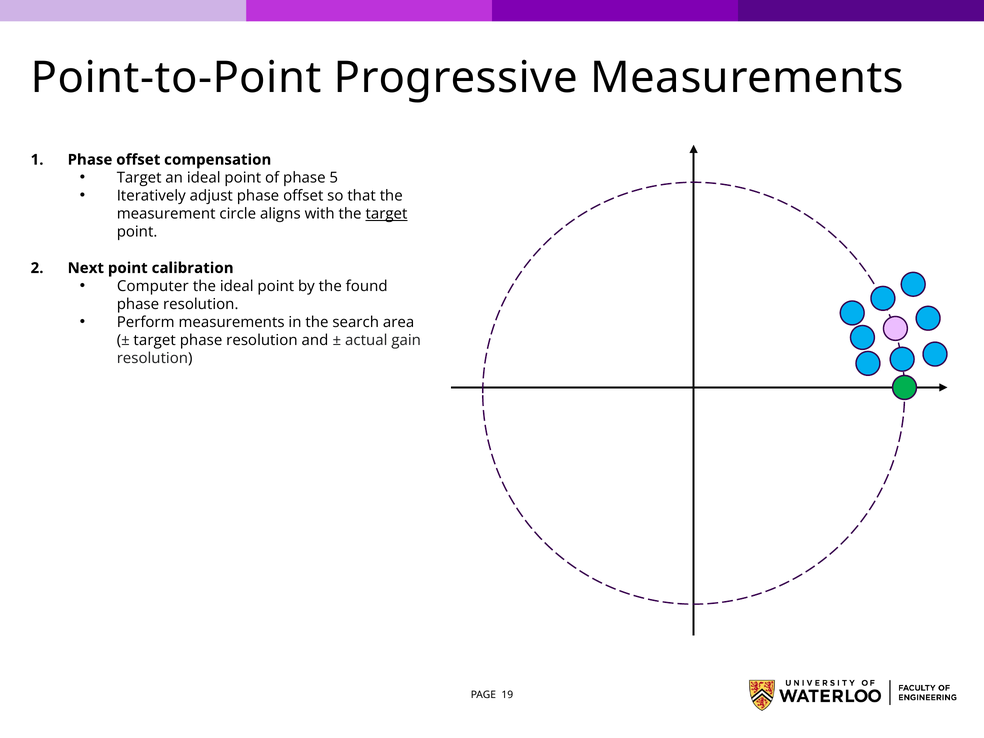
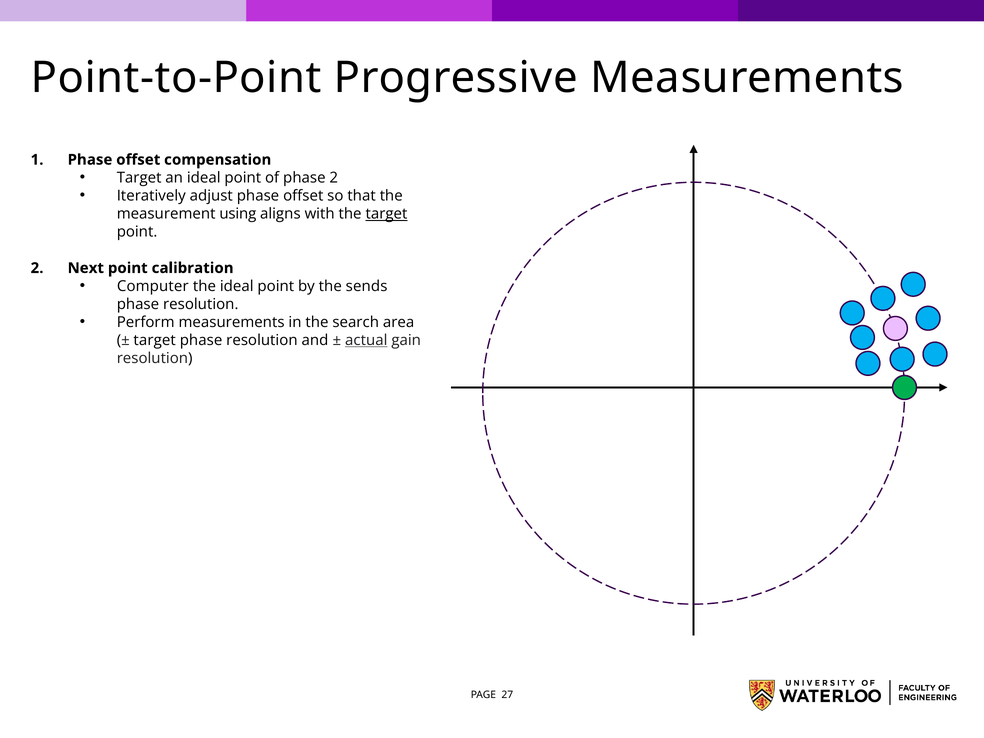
phase 5: 5 -> 2
circle: circle -> using
found: found -> sends
actual underline: none -> present
19: 19 -> 27
